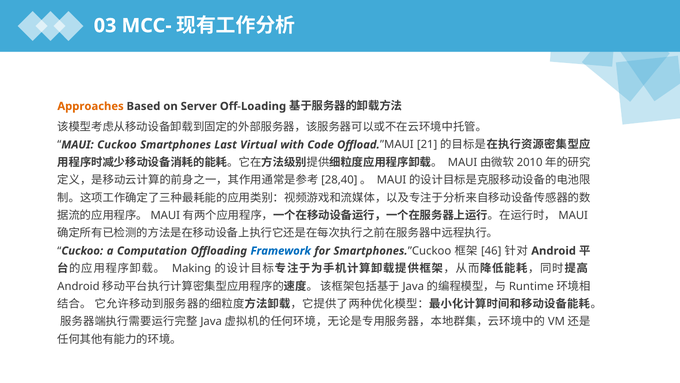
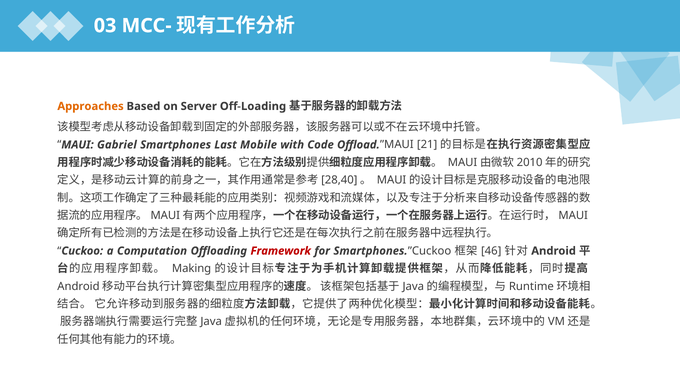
MAUI Cuckoo: Cuckoo -> Gabriel
Virtual: Virtual -> Mobile
Framework colour: blue -> red
